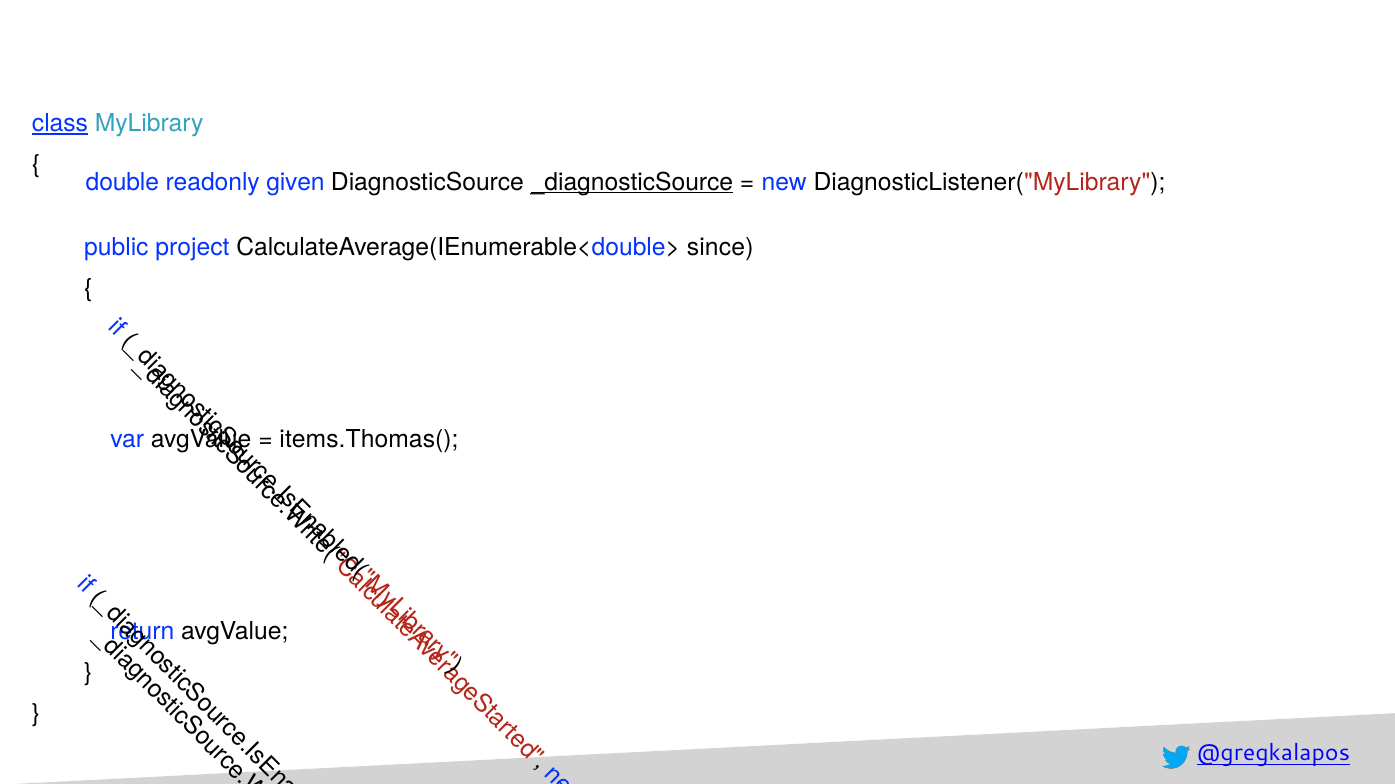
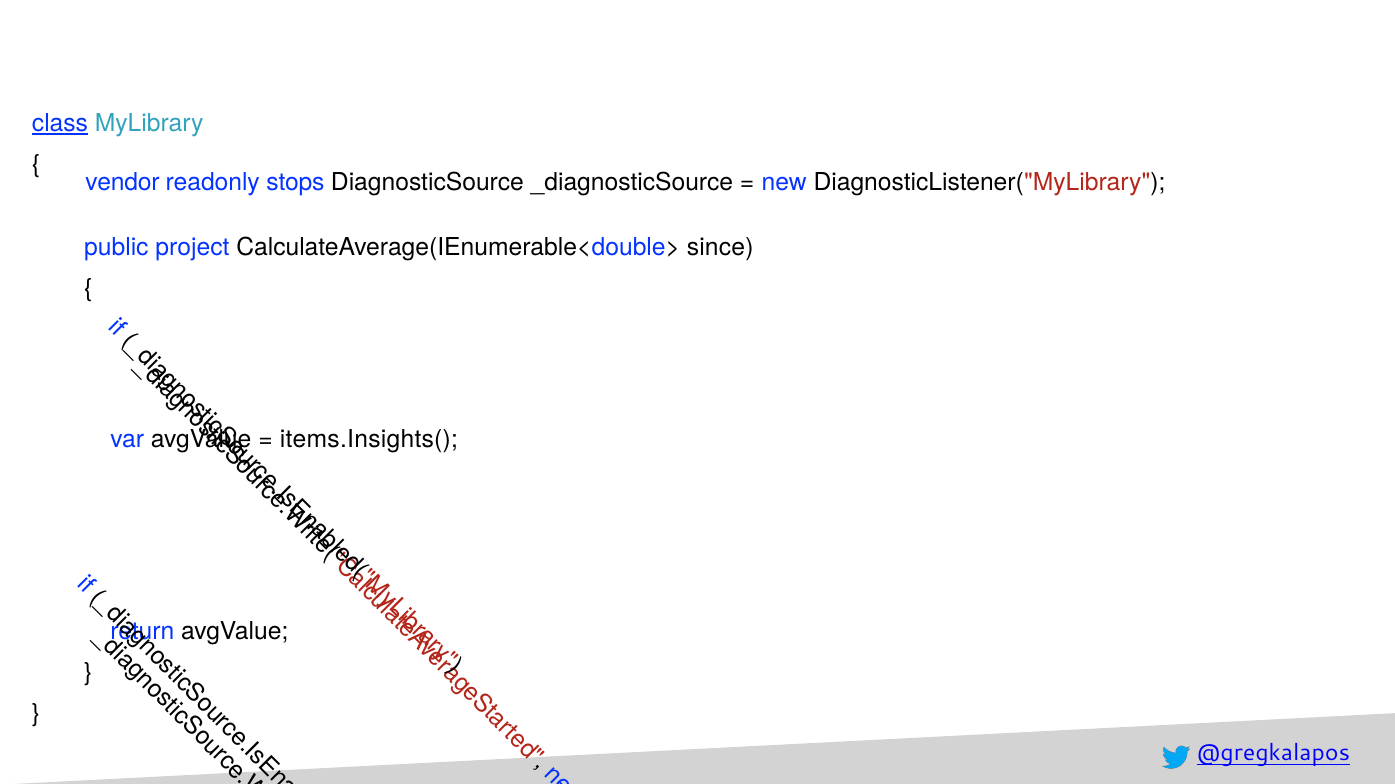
double: double -> vendor
given: given -> stops
_diagnosticSource underline: present -> none
items.Thomas(: items.Thomas( -> items.Insights(
